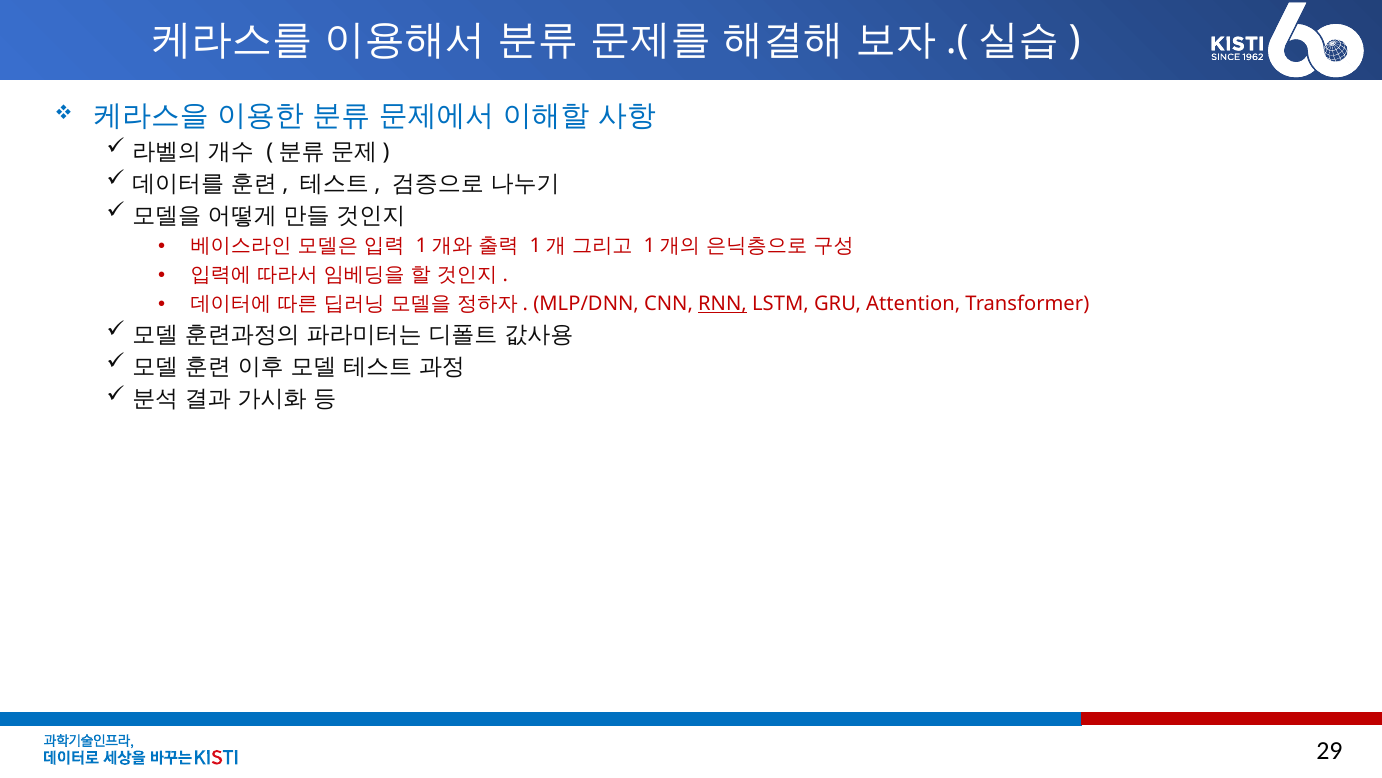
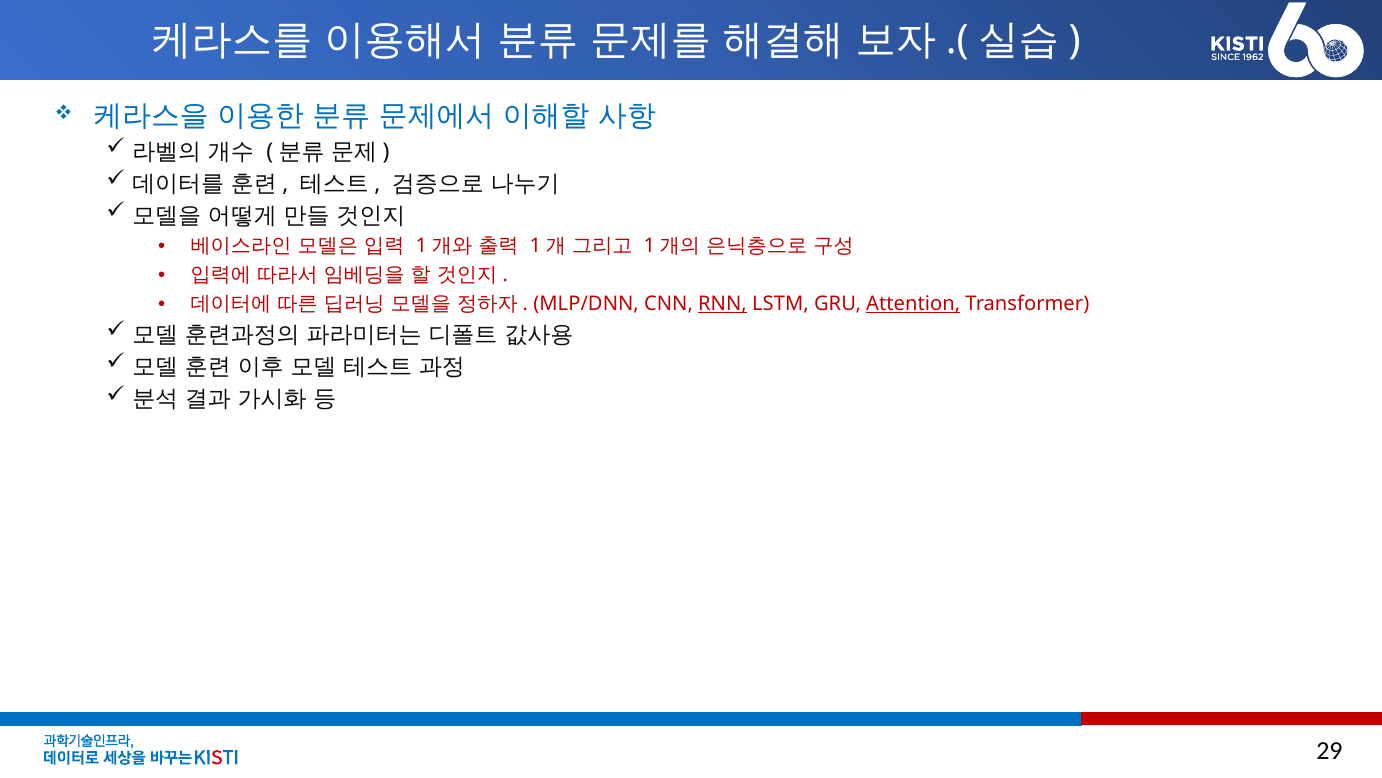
Attention underline: none -> present
